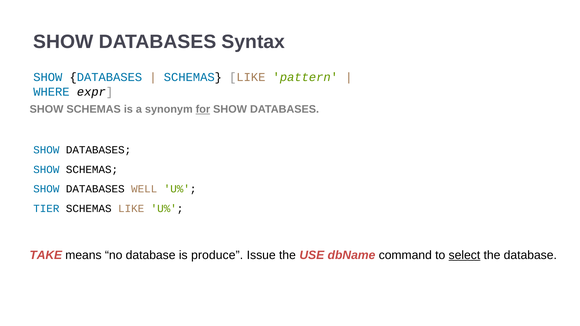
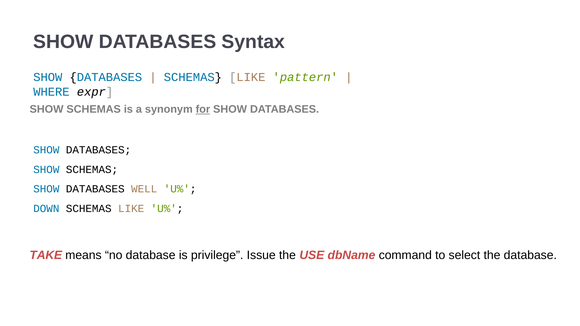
TIER: TIER -> DOWN
produce: produce -> privilege
select underline: present -> none
